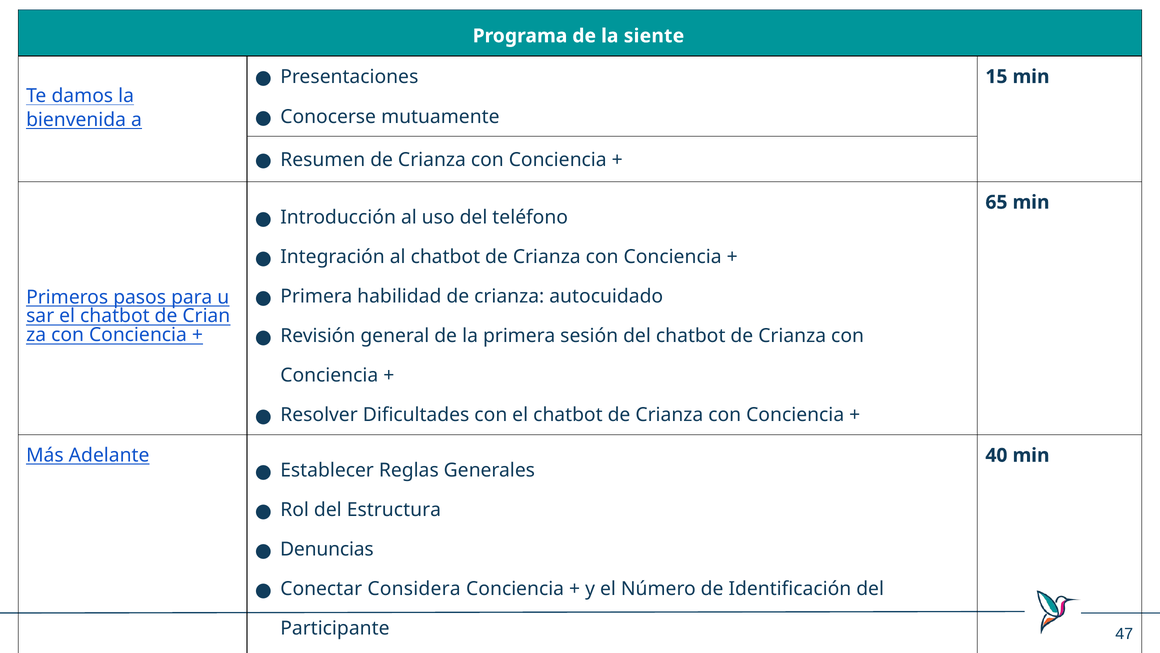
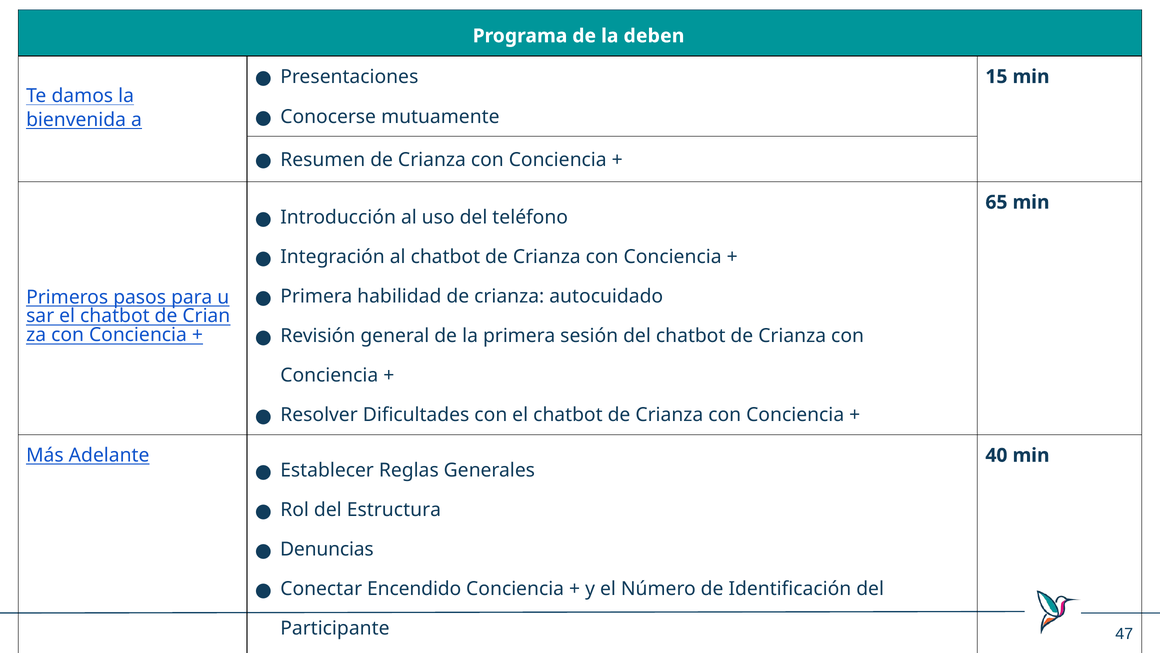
siente: siente -> deben
Considera: Considera -> Encendido
